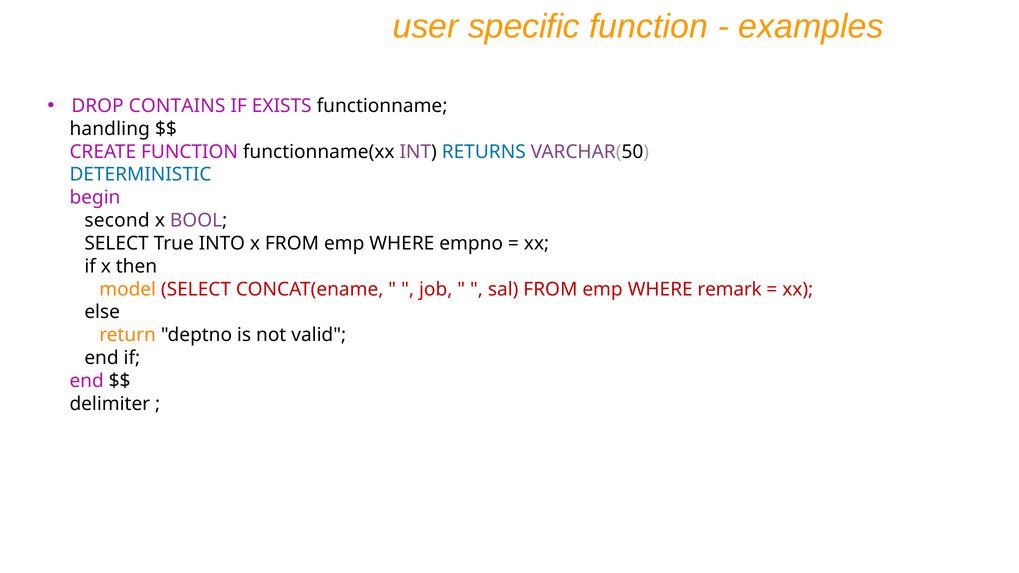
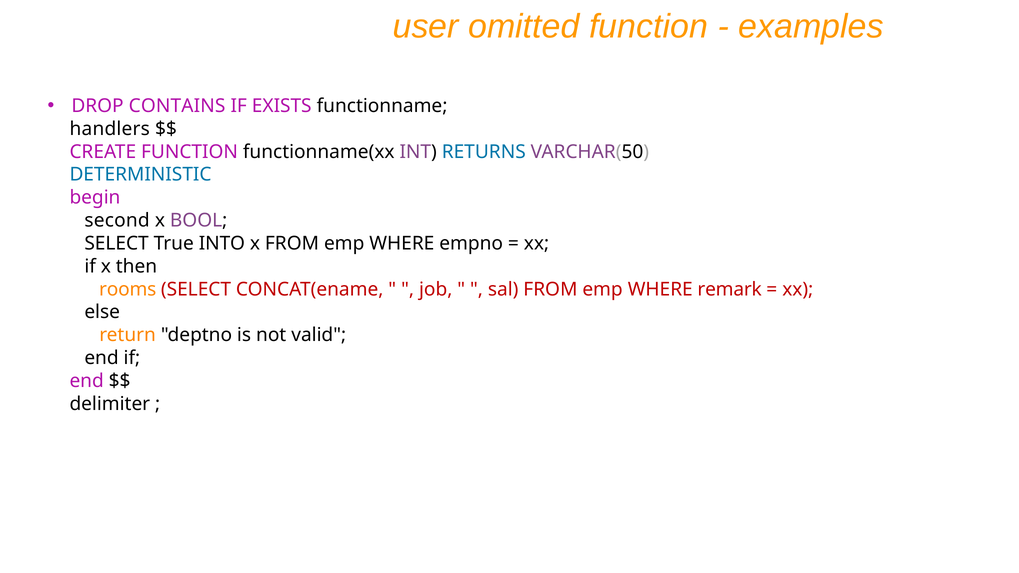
specific: specific -> omitted
handling: handling -> handlers
model: model -> rooms
